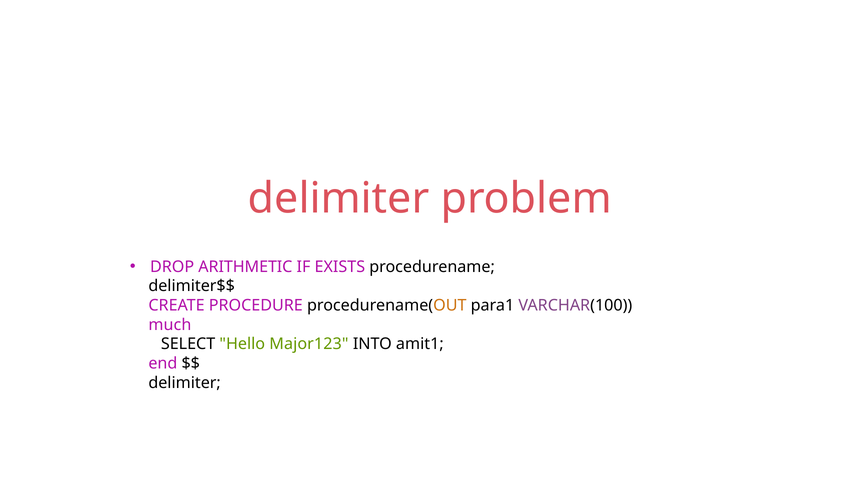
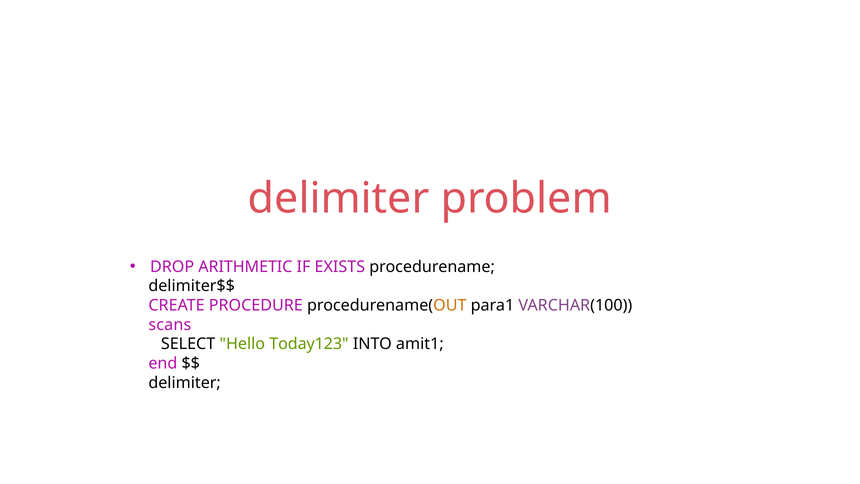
much: much -> scans
Major123: Major123 -> Today123
